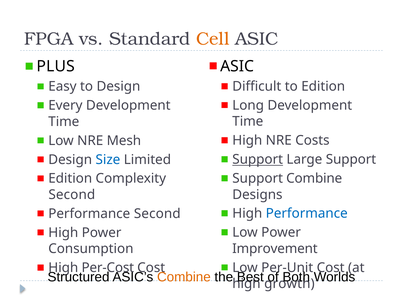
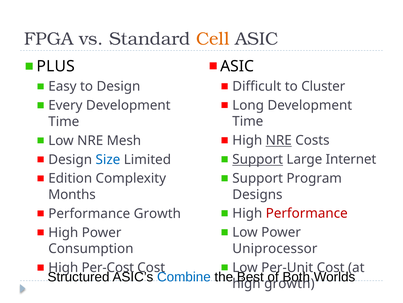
to Edition: Edition -> Cluster
NRE at (279, 140) underline: none -> present
Large Support: Support -> Internet
Support Combine: Combine -> Program
Second at (72, 194): Second -> Months
Performance at (307, 213) colour: blue -> red
Performance Second: Second -> Growth
Improvement: Improvement -> Uniprocessor
Combine at (184, 276) colour: orange -> blue
